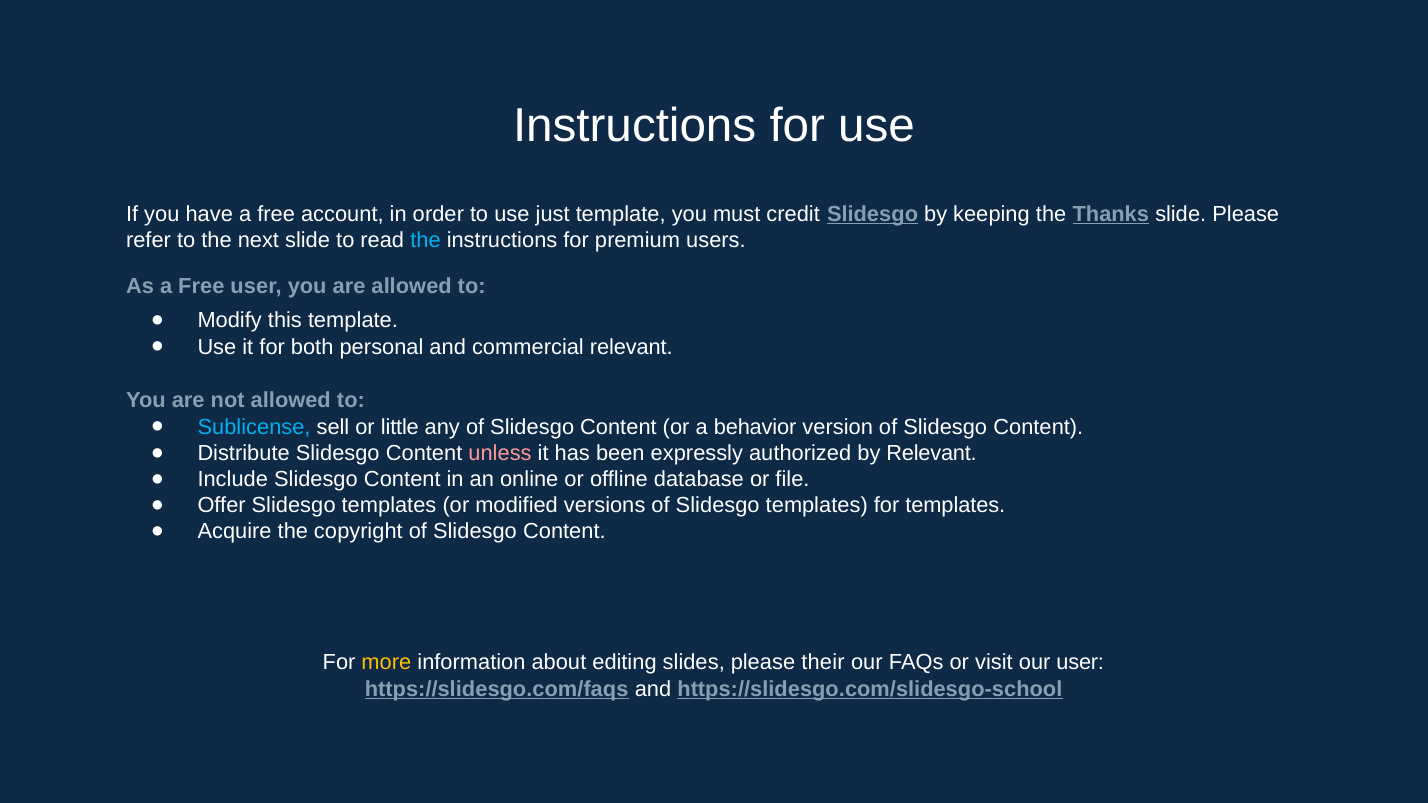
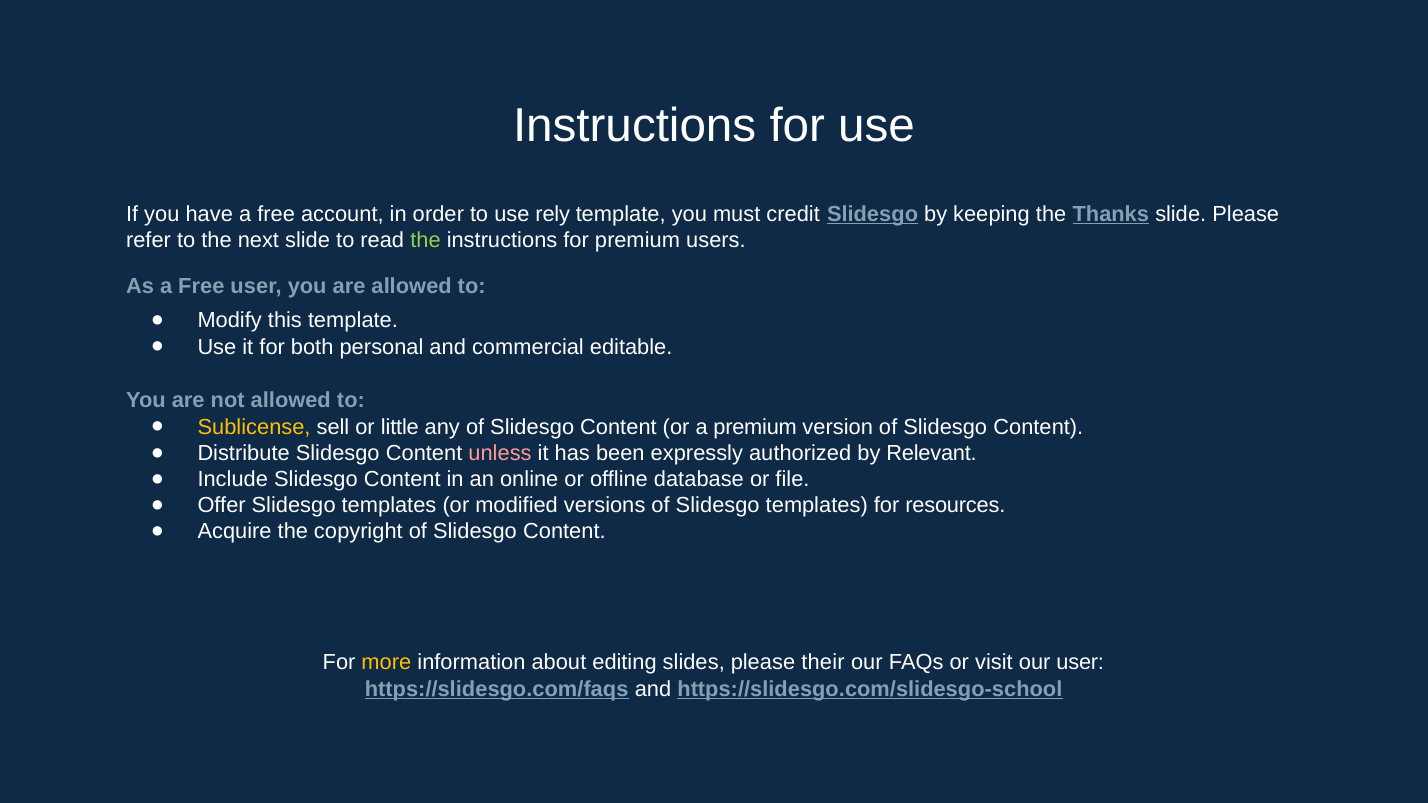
just: just -> rely
the at (425, 241) colour: light blue -> light green
commercial relevant: relevant -> editable
Sublicense colour: light blue -> yellow
a behavior: behavior -> premium
for templates: templates -> resources
